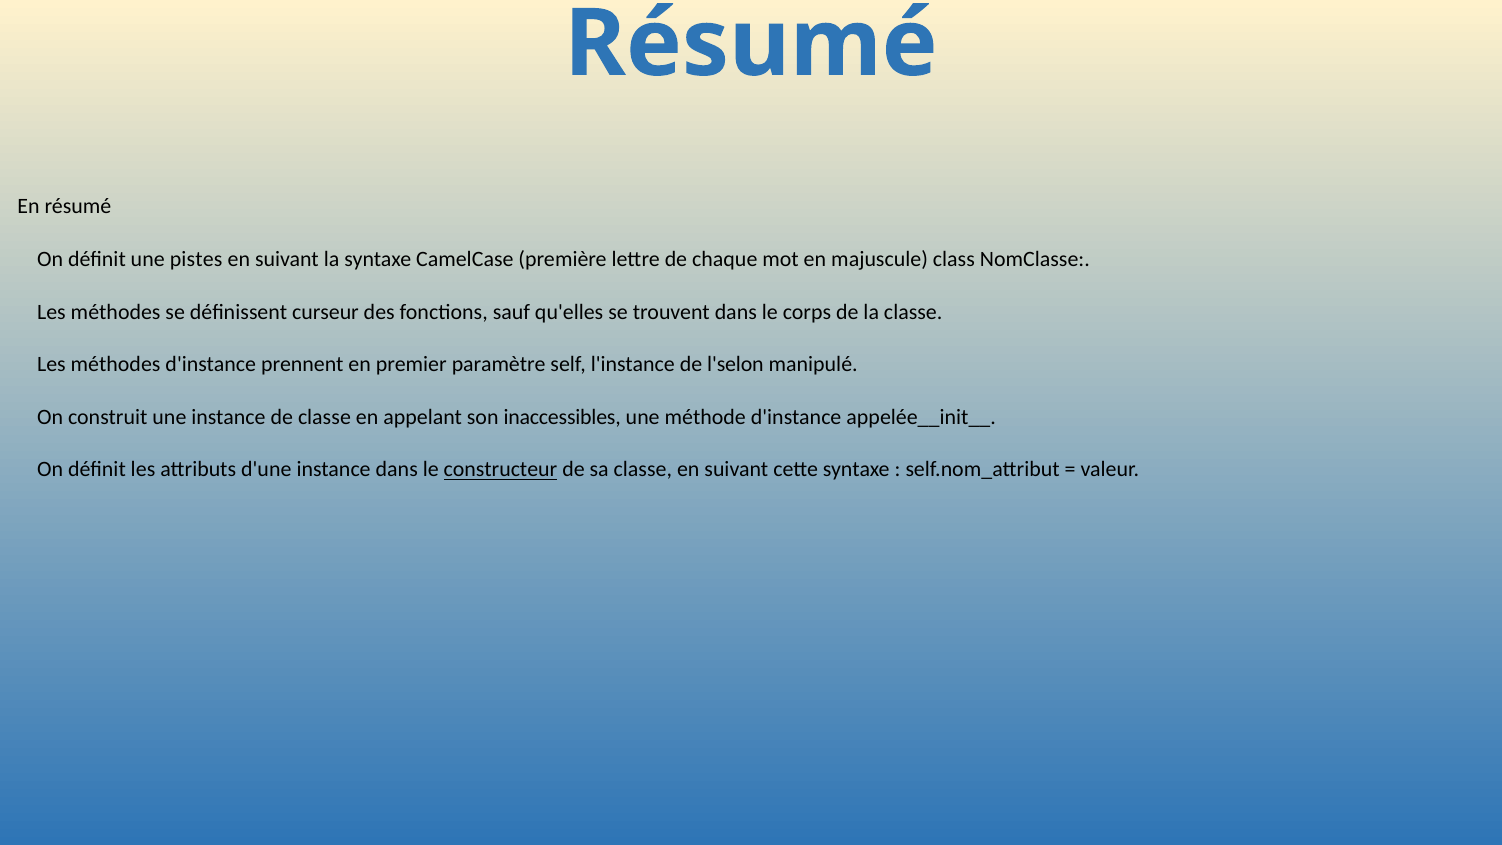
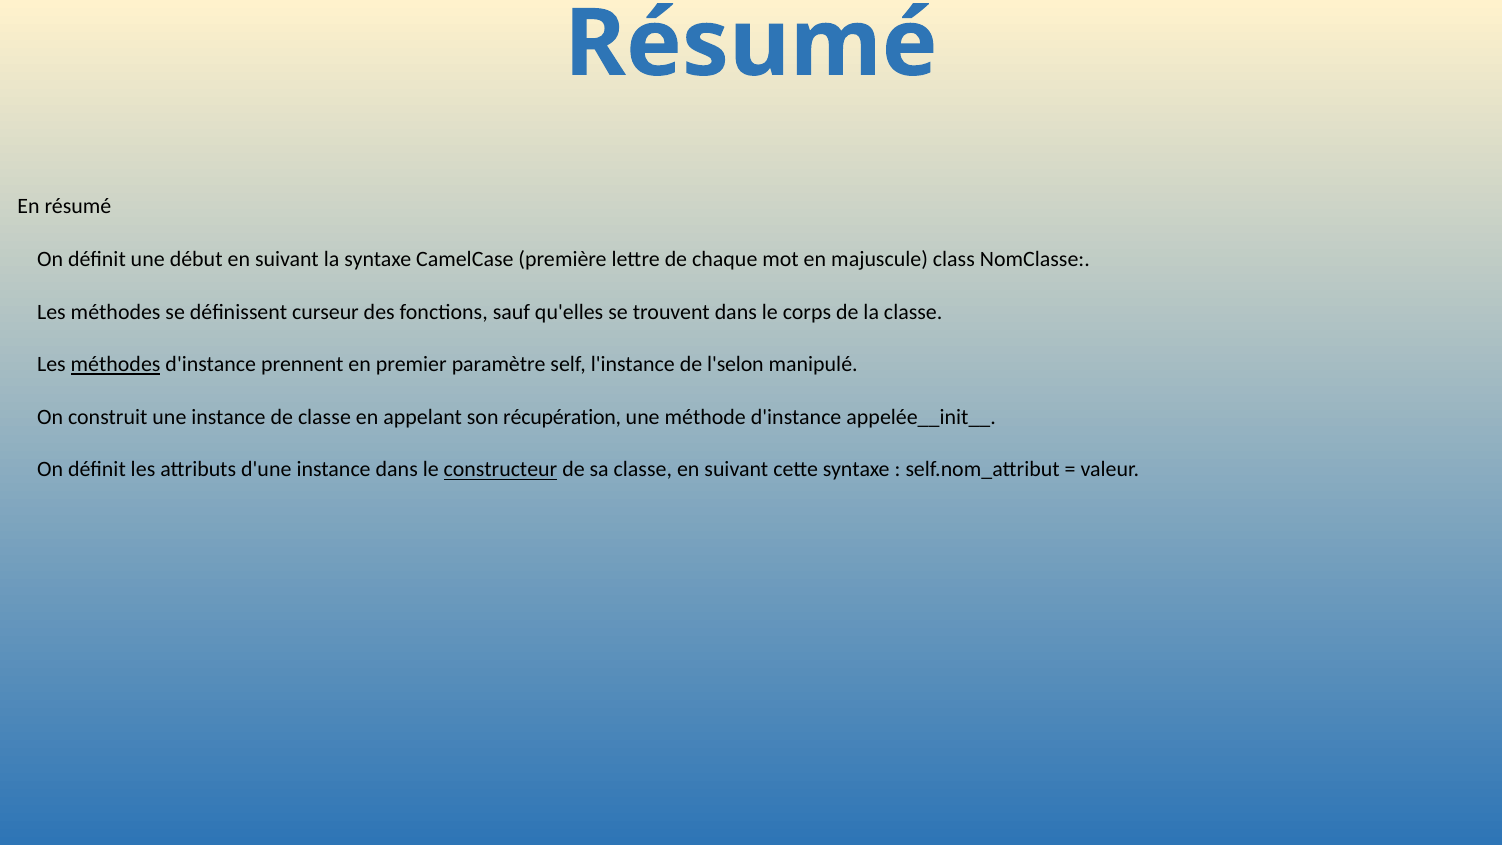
pistes: pistes -> début
méthodes at (116, 364) underline: none -> present
inaccessibles: inaccessibles -> récupération
